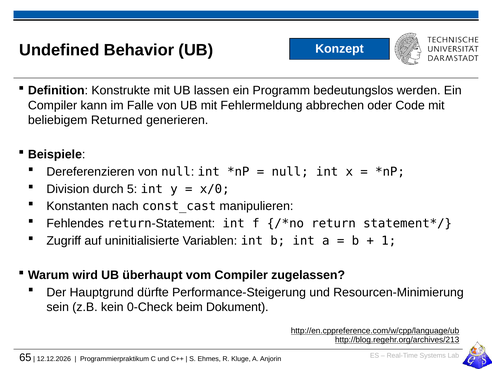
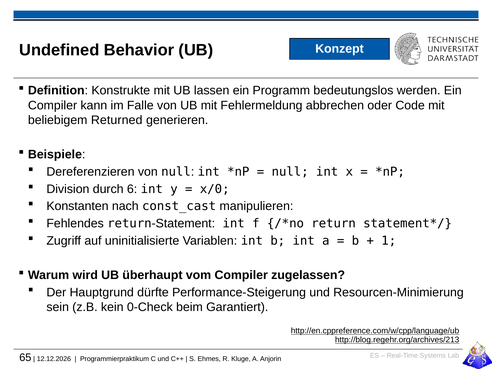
5: 5 -> 6
Dokument: Dokument -> Garantiert
